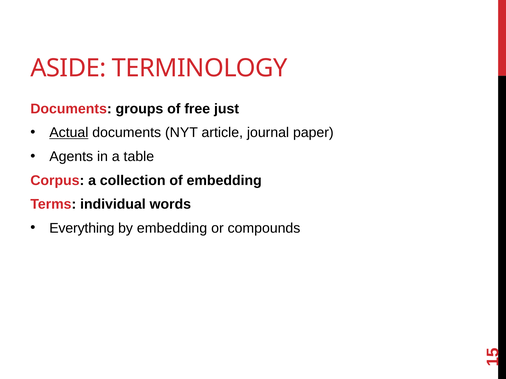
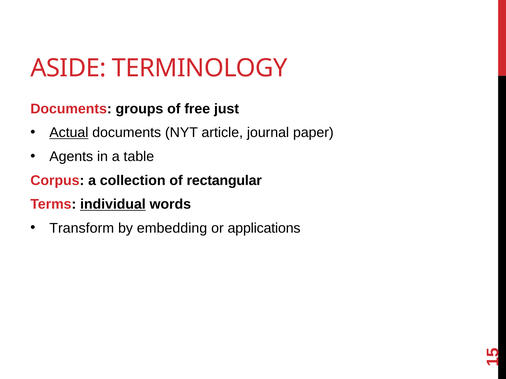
of embedding: embedding -> rectangular
individual underline: none -> present
Everything: Everything -> Transform
compounds: compounds -> applications
